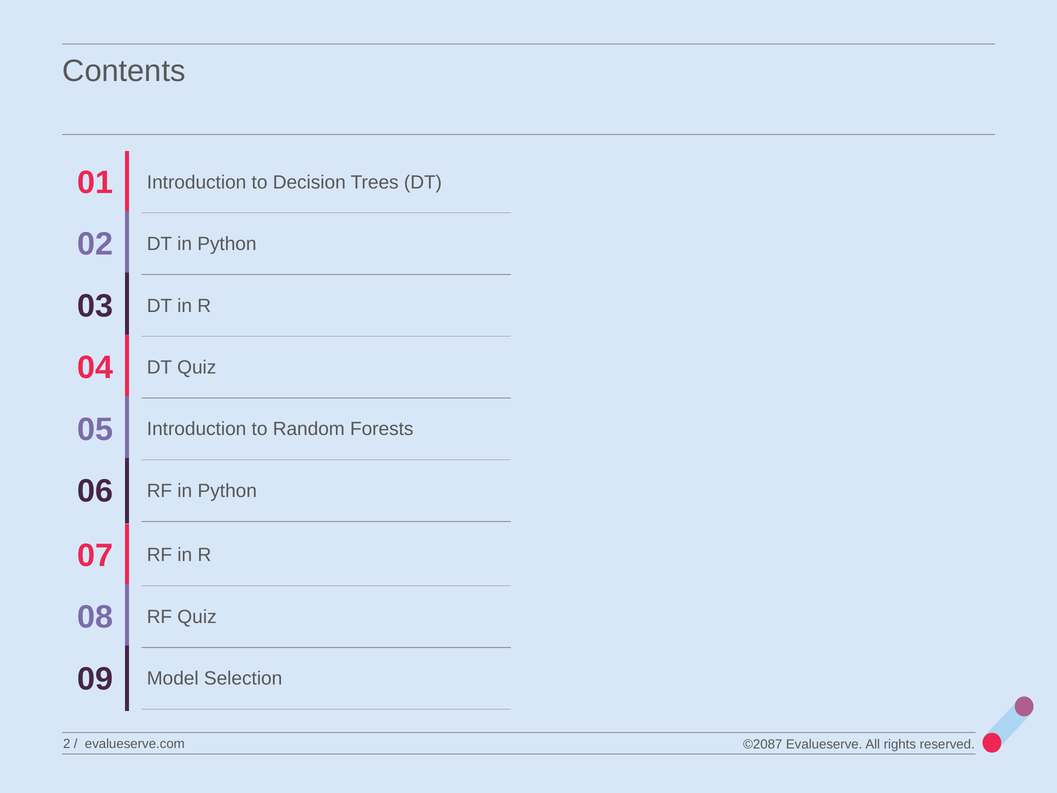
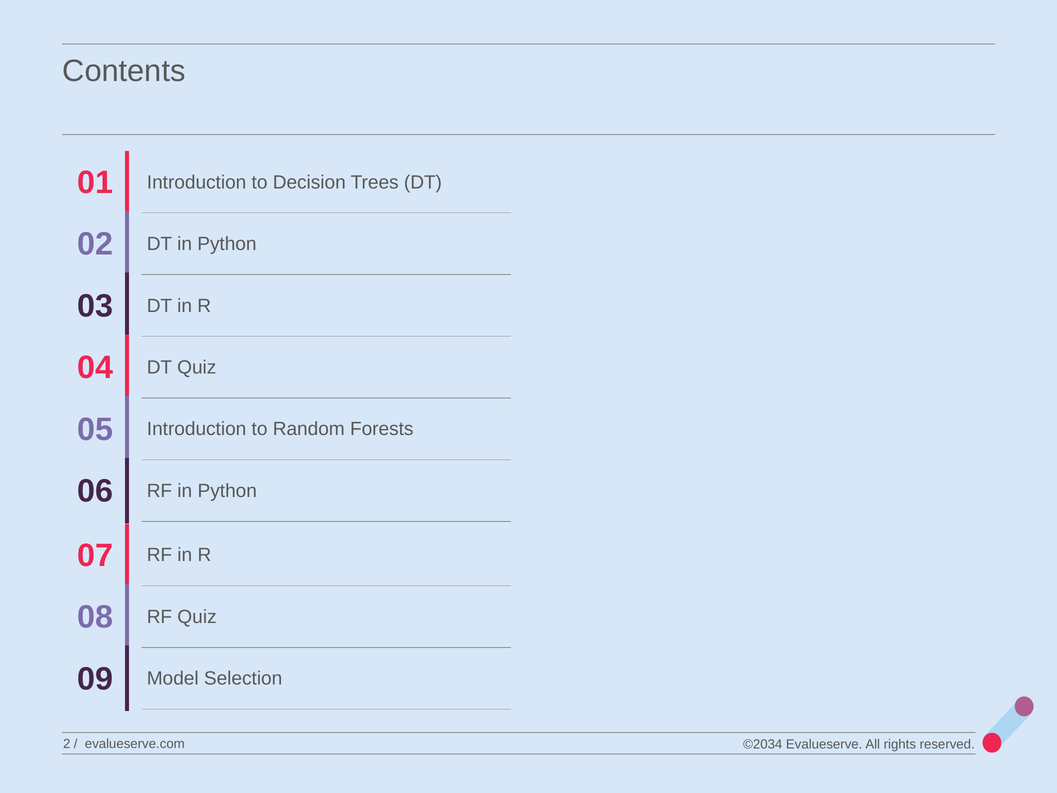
©2087: ©2087 -> ©2034
